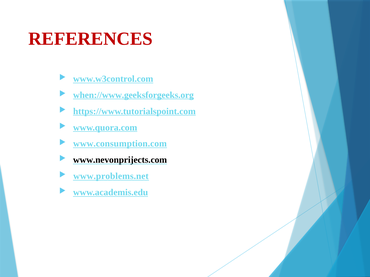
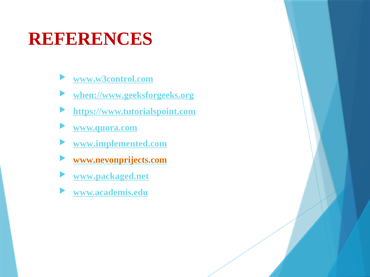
www.consumption.com: www.consumption.com -> www.implemented.com
www.nevonprijects.com colour: black -> orange
www.problems.net: www.problems.net -> www.packaged.net
